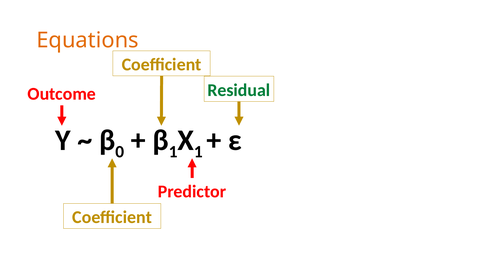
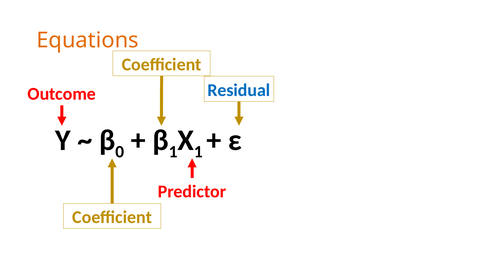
Residual colour: green -> blue
